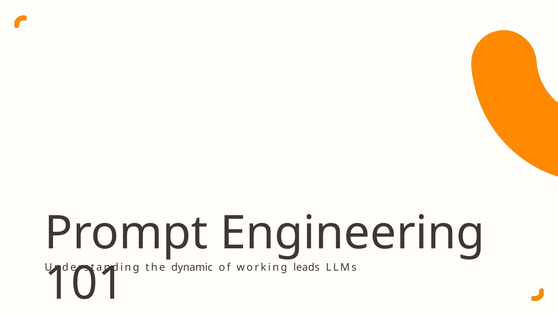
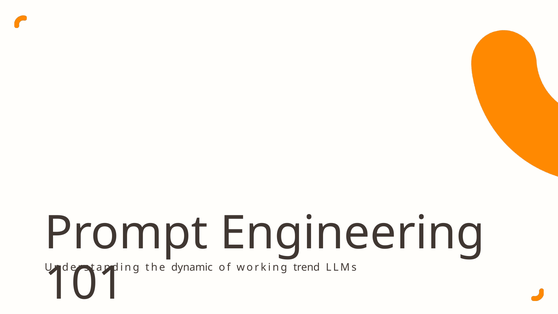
leads: leads -> trend
